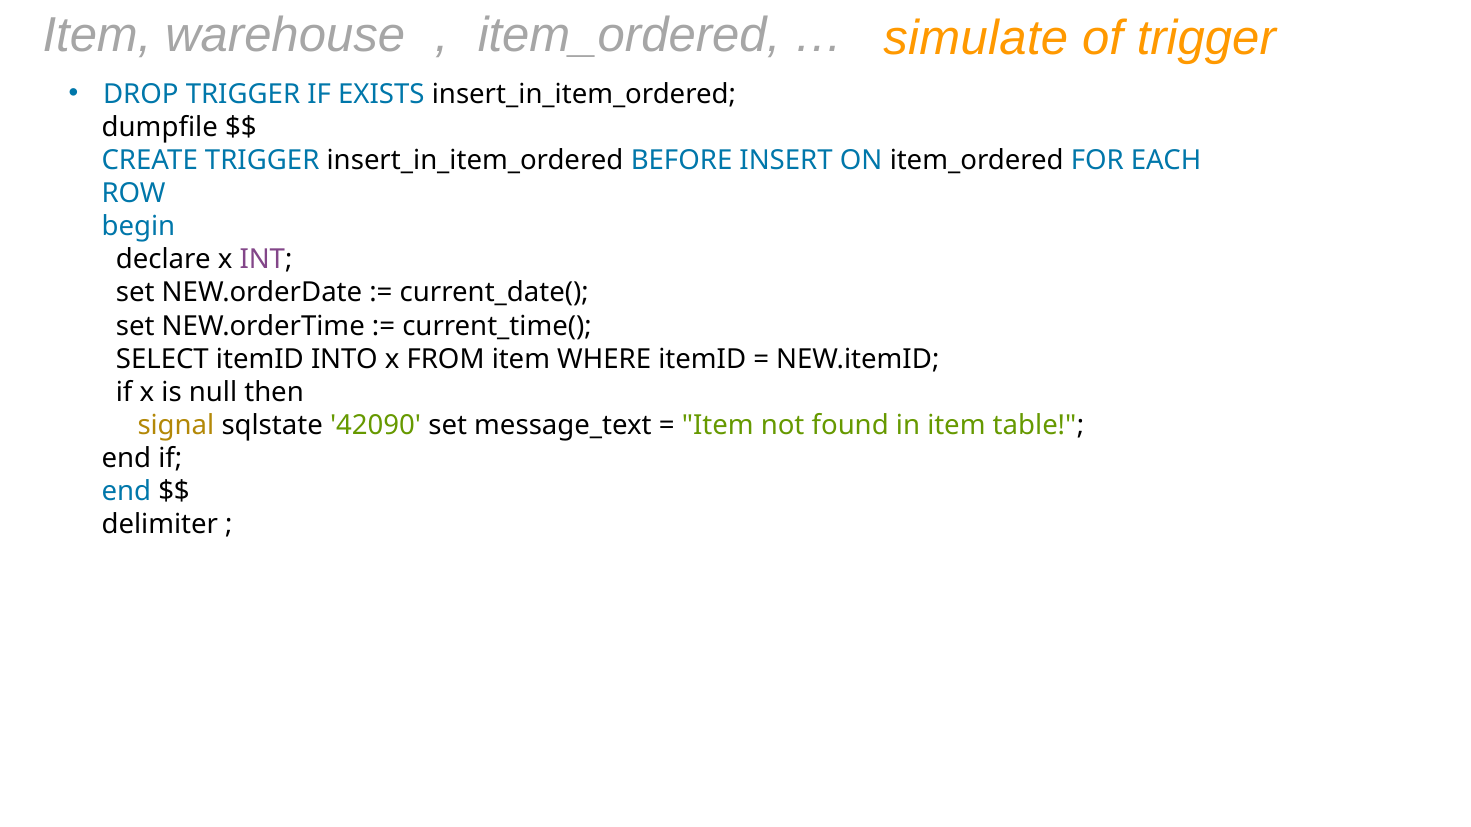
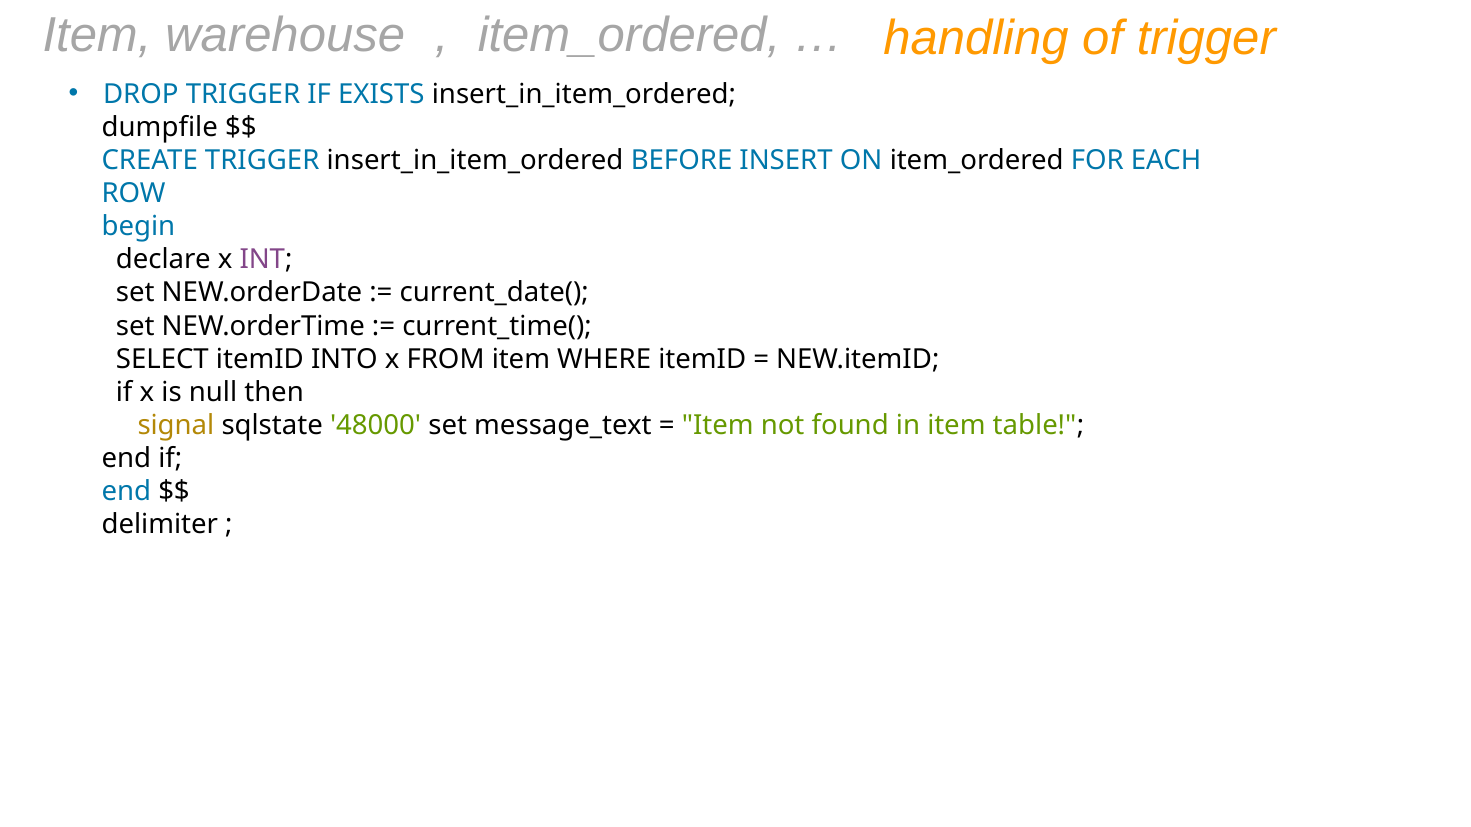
simulate: simulate -> handling
42090: 42090 -> 48000
